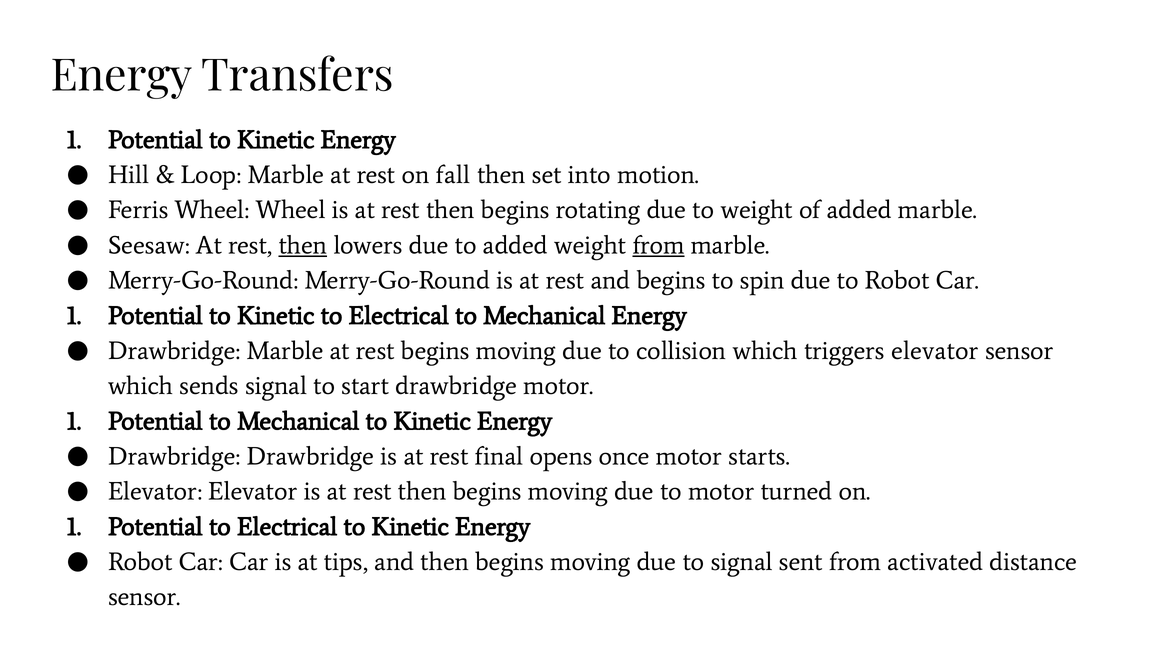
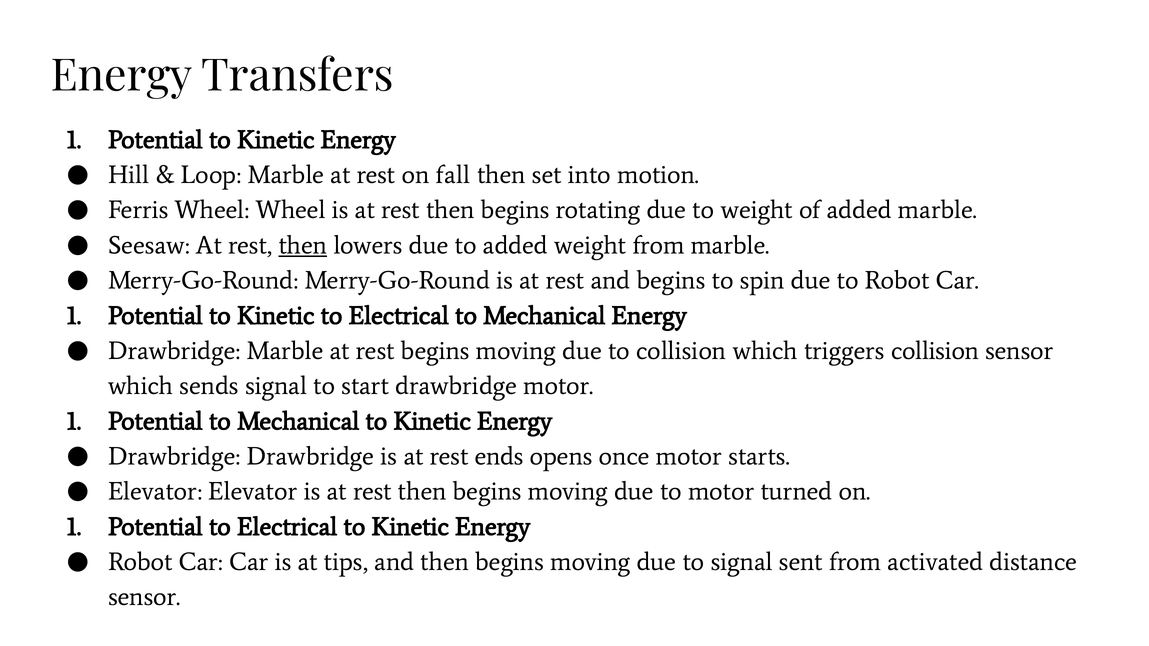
from at (659, 245) underline: present -> none
triggers elevator: elevator -> collision
final: final -> ends
